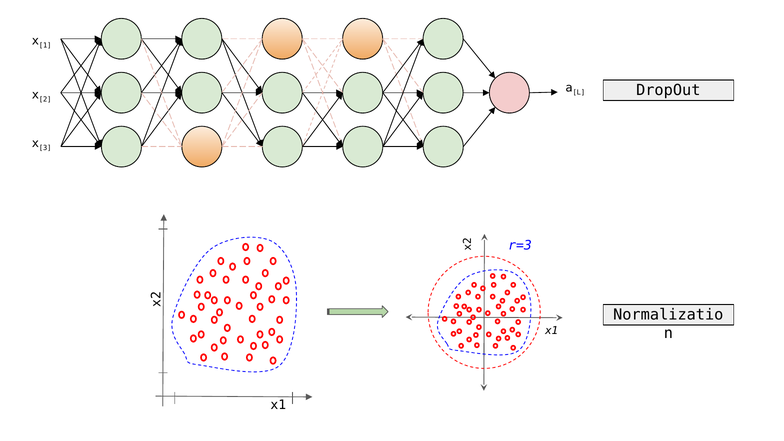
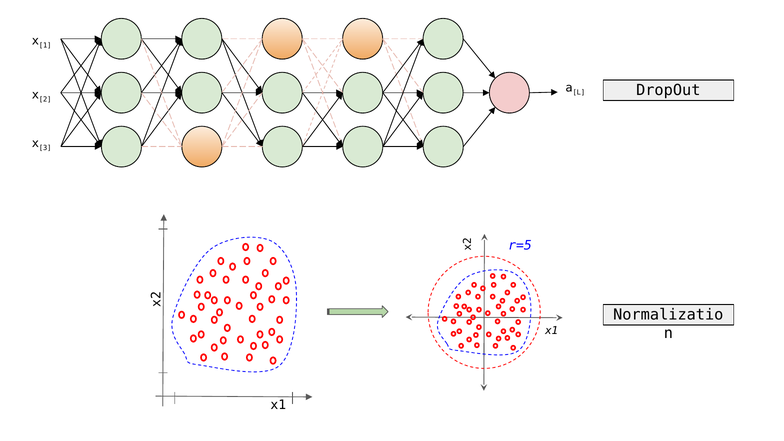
r=3: r=3 -> r=5
